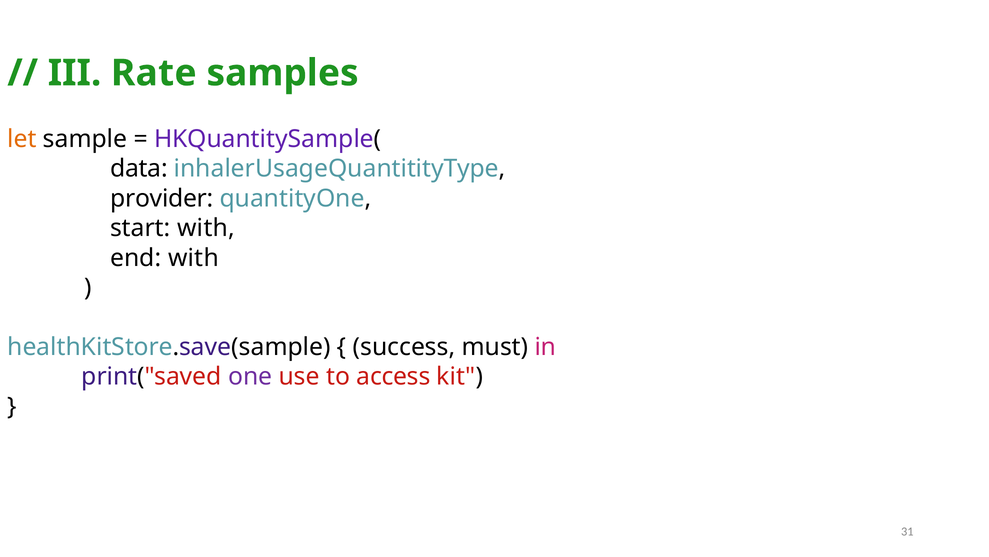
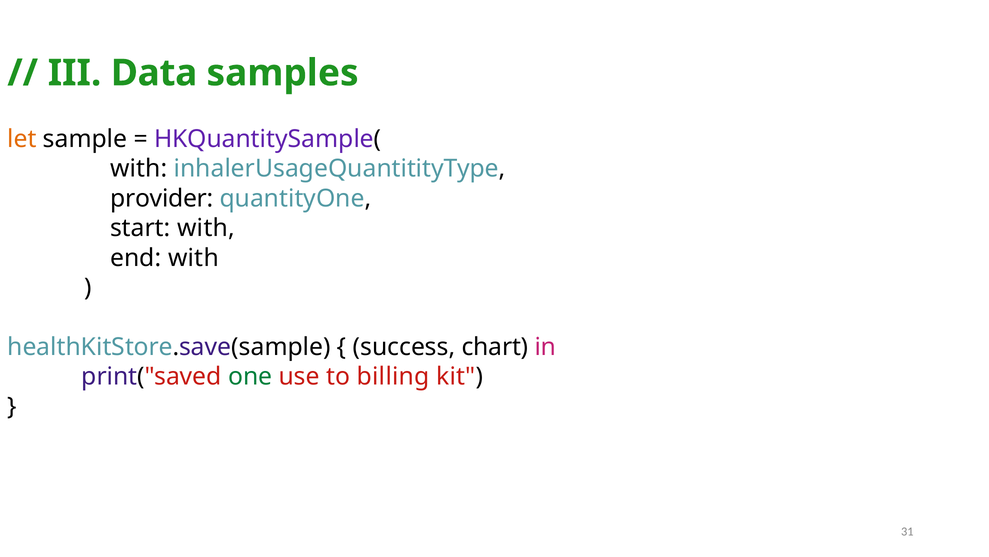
Rate: Rate -> Data
data at (139, 169): data -> with
must: must -> chart
one colour: purple -> green
access: access -> billing
